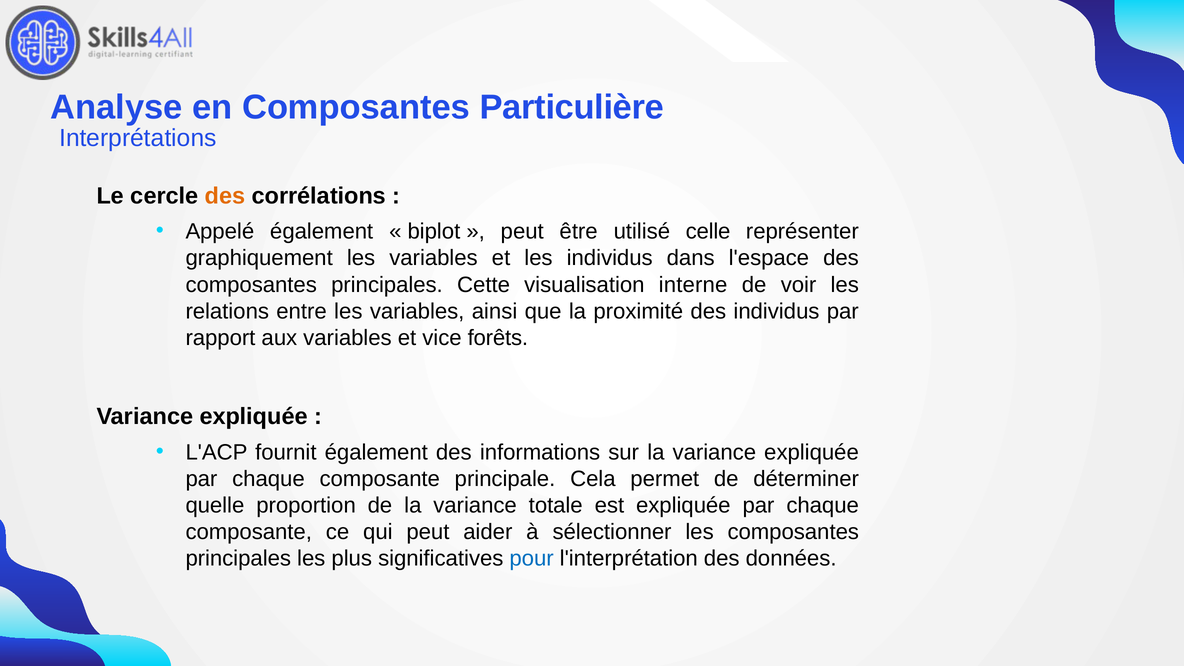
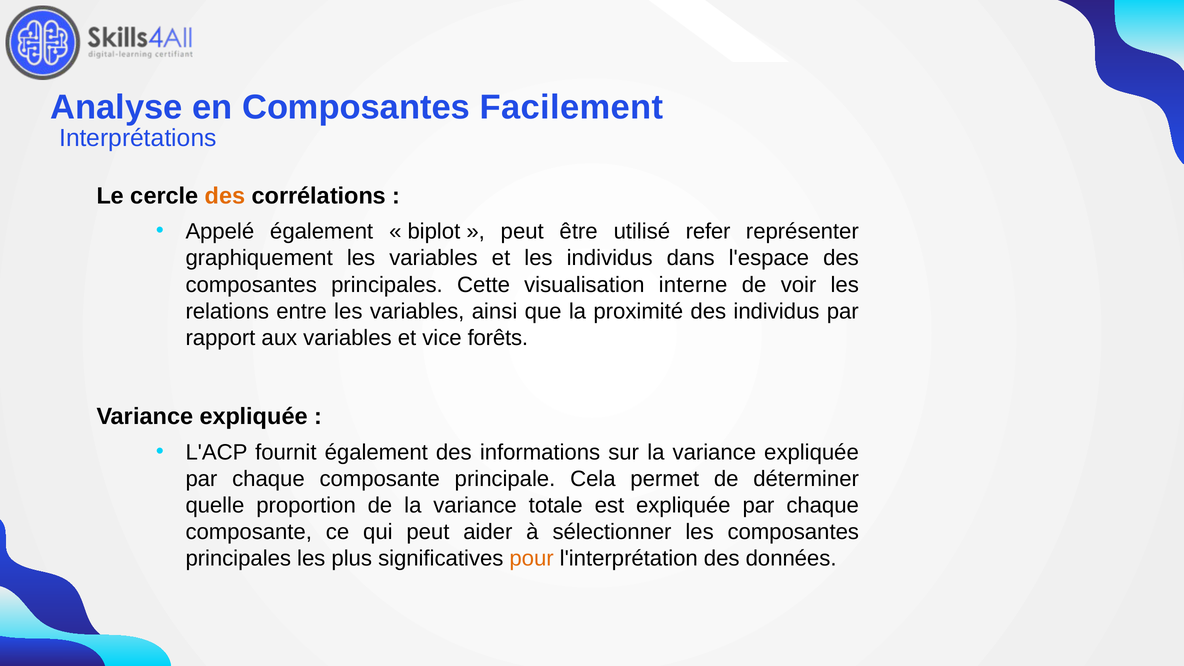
Particulière: Particulière -> Facilement
celle: celle -> refer
pour colour: blue -> orange
